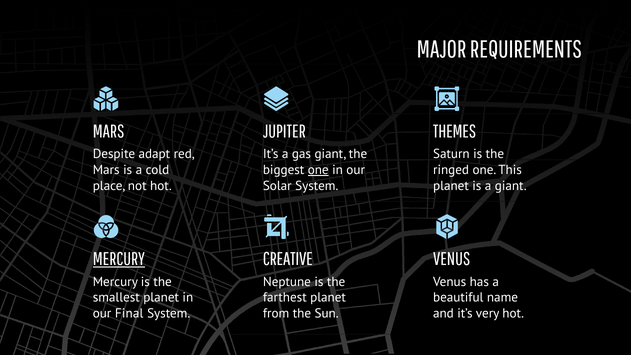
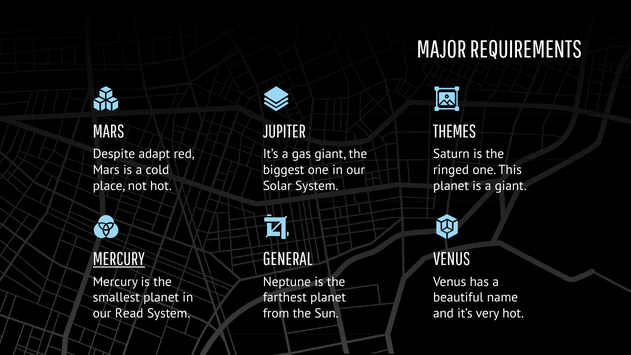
one at (318, 170) underline: present -> none
CREATIVE: CREATIVE -> GENERAL
Final: Final -> Read
